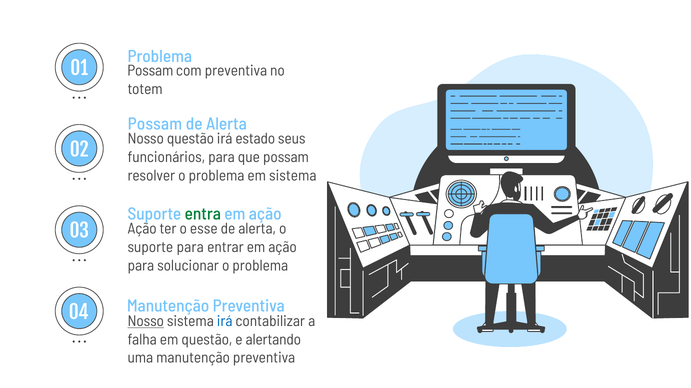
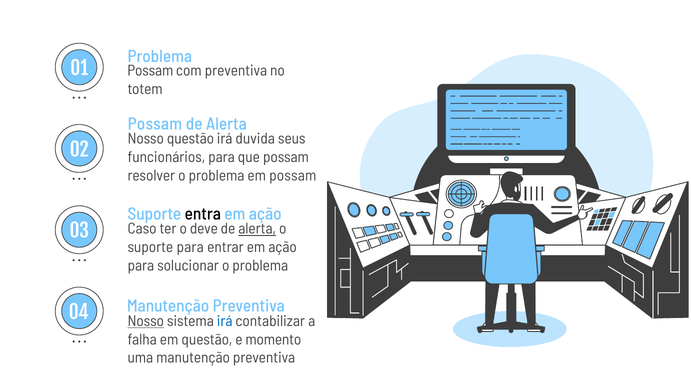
estado: estado -> duvida
em sistema: sistema -> possam
entra colour: green -> black
Ação at (142, 229): Ação -> Caso
esse: esse -> deve
alerta at (257, 229) underline: none -> present
alertando: alertando -> momento
